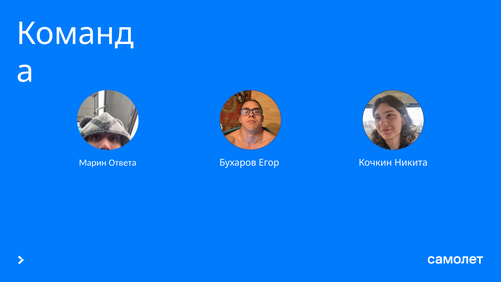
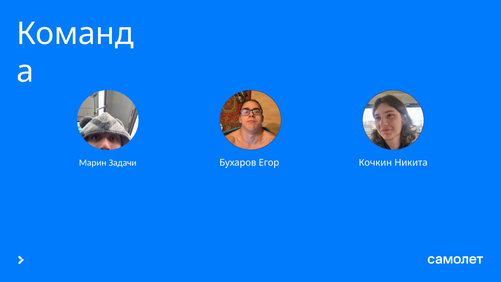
Ответа: Ответа -> Задачи
